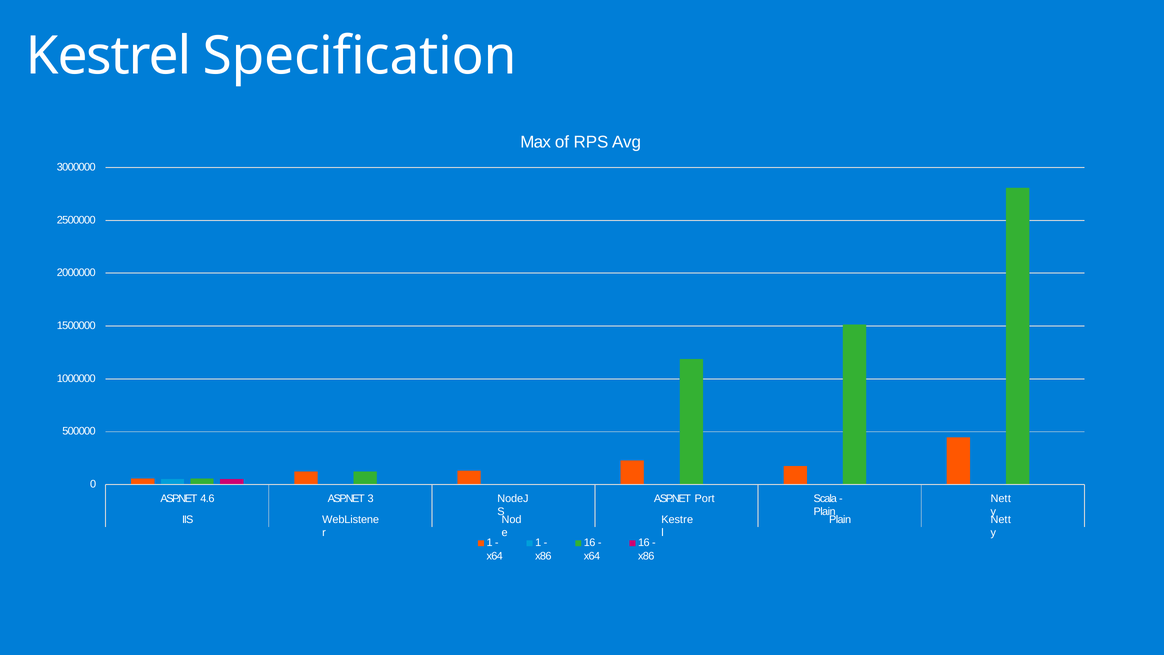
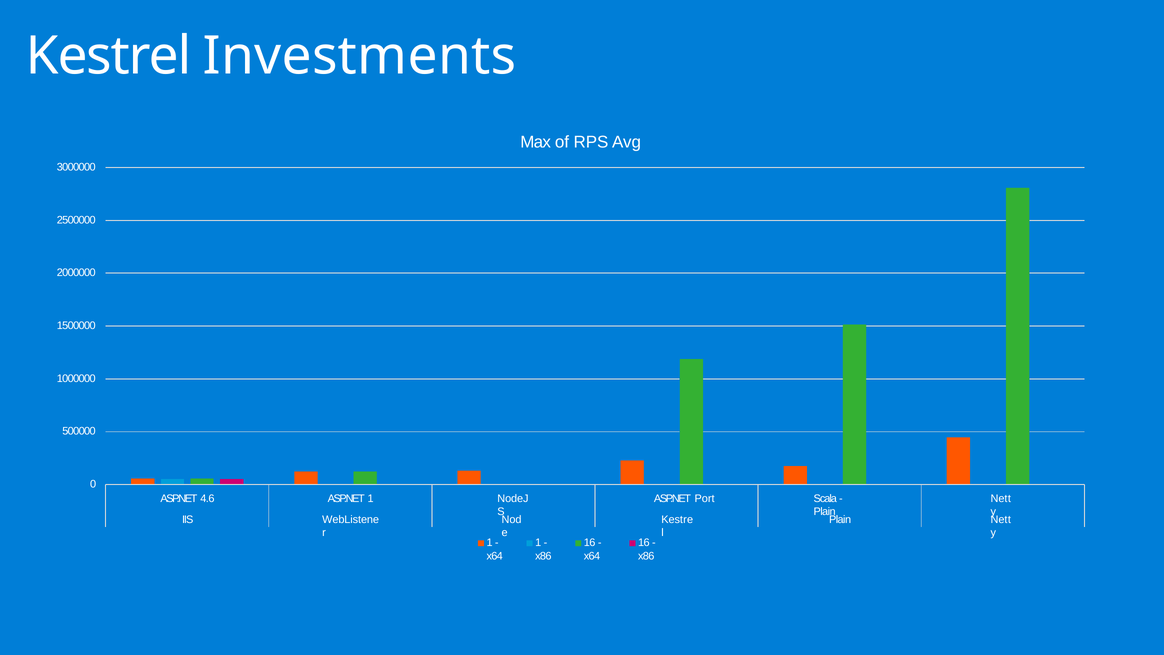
Specification: Specification -> Investments
ASP.NET 3: 3 -> 1
